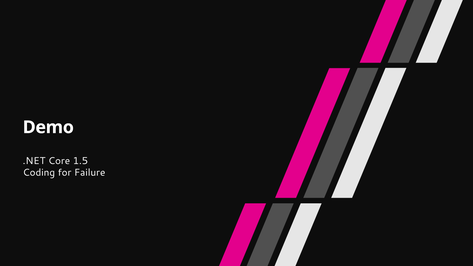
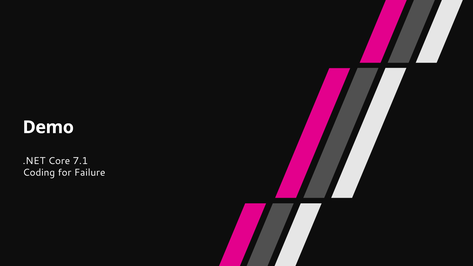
1.5: 1.5 -> 7.1
